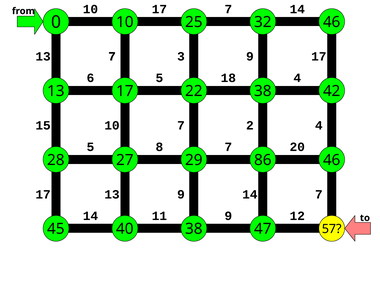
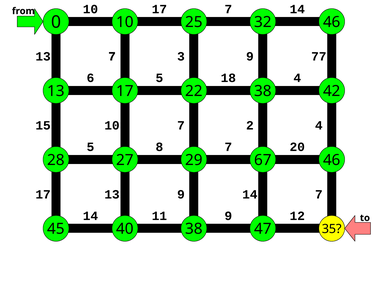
9 17: 17 -> 77
86: 86 -> 67
57: 57 -> 35
